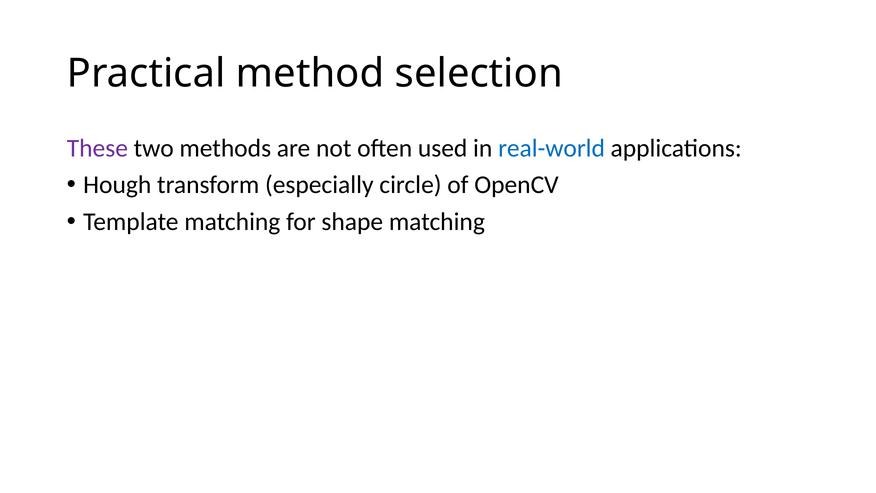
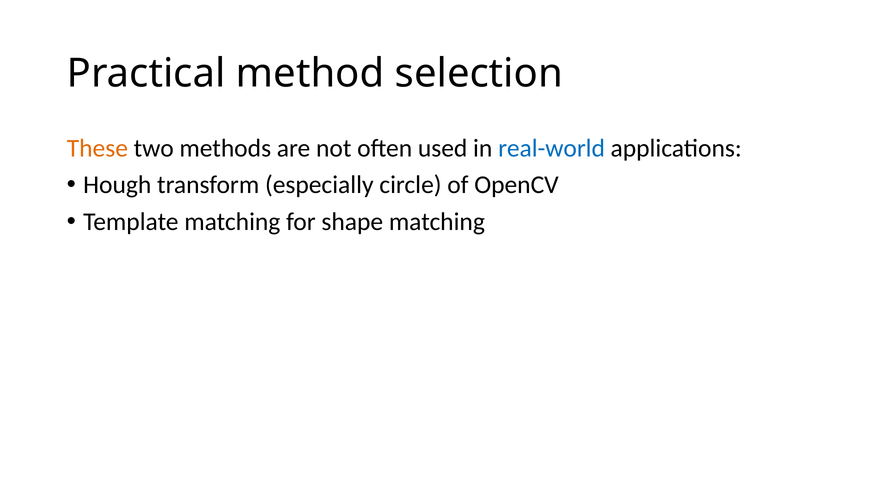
These colour: purple -> orange
